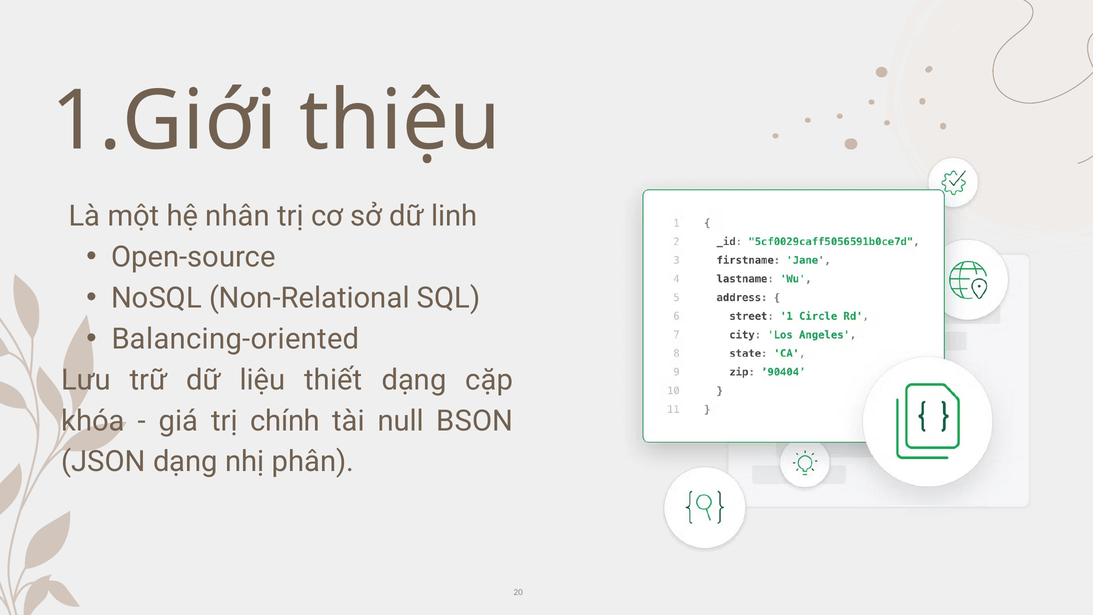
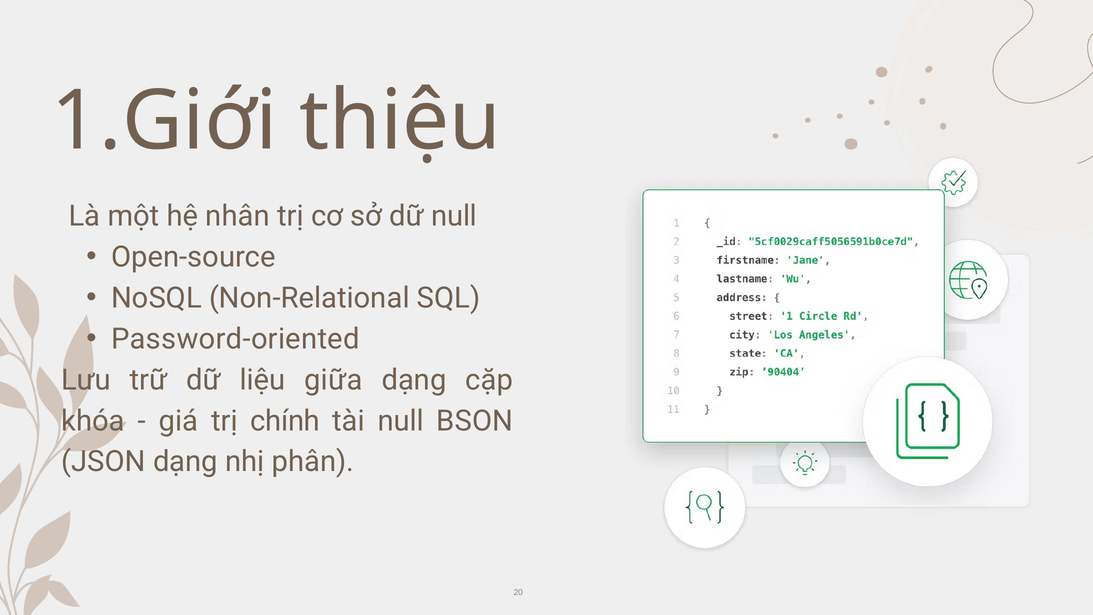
dữ linh: linh -> null
Balancing-oriented: Balancing-oriented -> Password-oriented
thiết: thiết -> giữa
